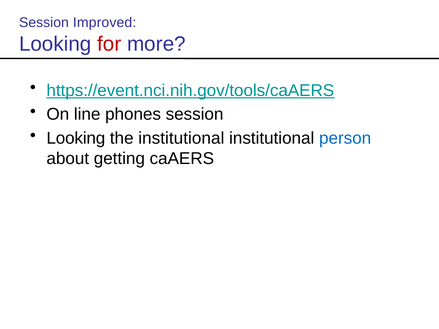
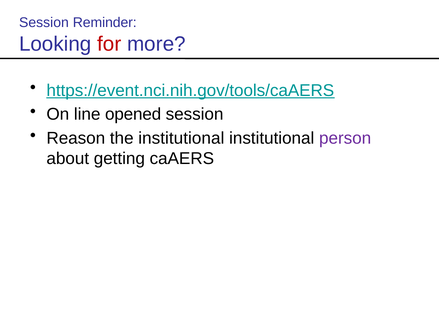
Improved: Improved -> Reminder
phones: phones -> opened
Looking at (76, 138): Looking -> Reason
person colour: blue -> purple
